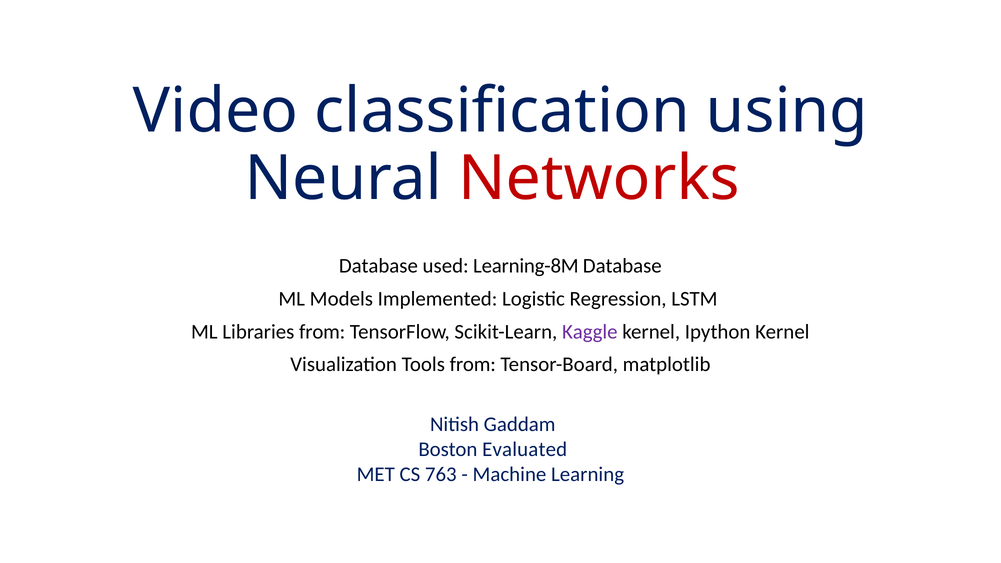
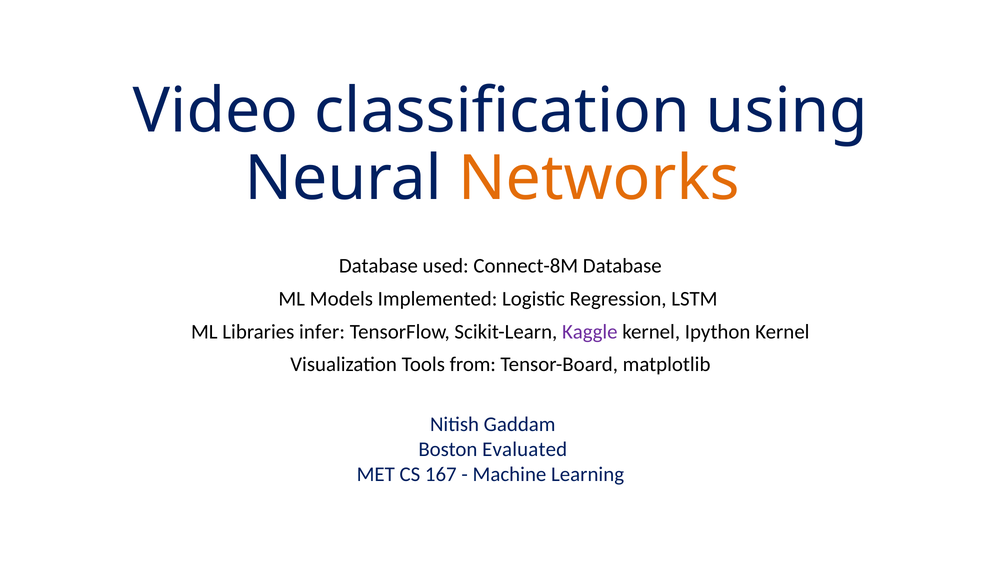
Networks colour: red -> orange
Learning-8M: Learning-8M -> Connect-8M
Libraries from: from -> infer
763: 763 -> 167
